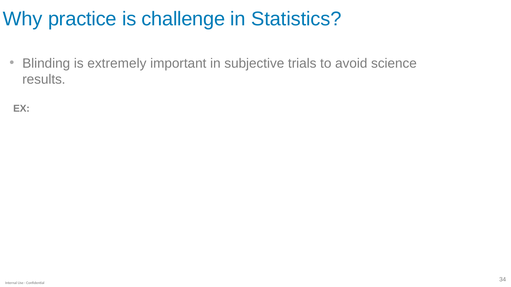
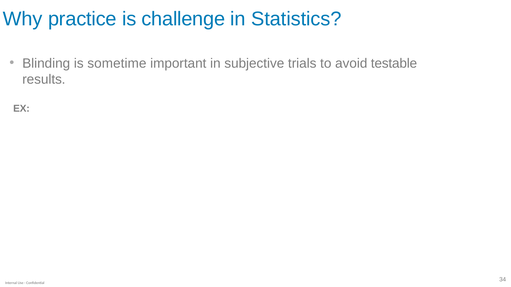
extremely: extremely -> sometime
science: science -> testable
